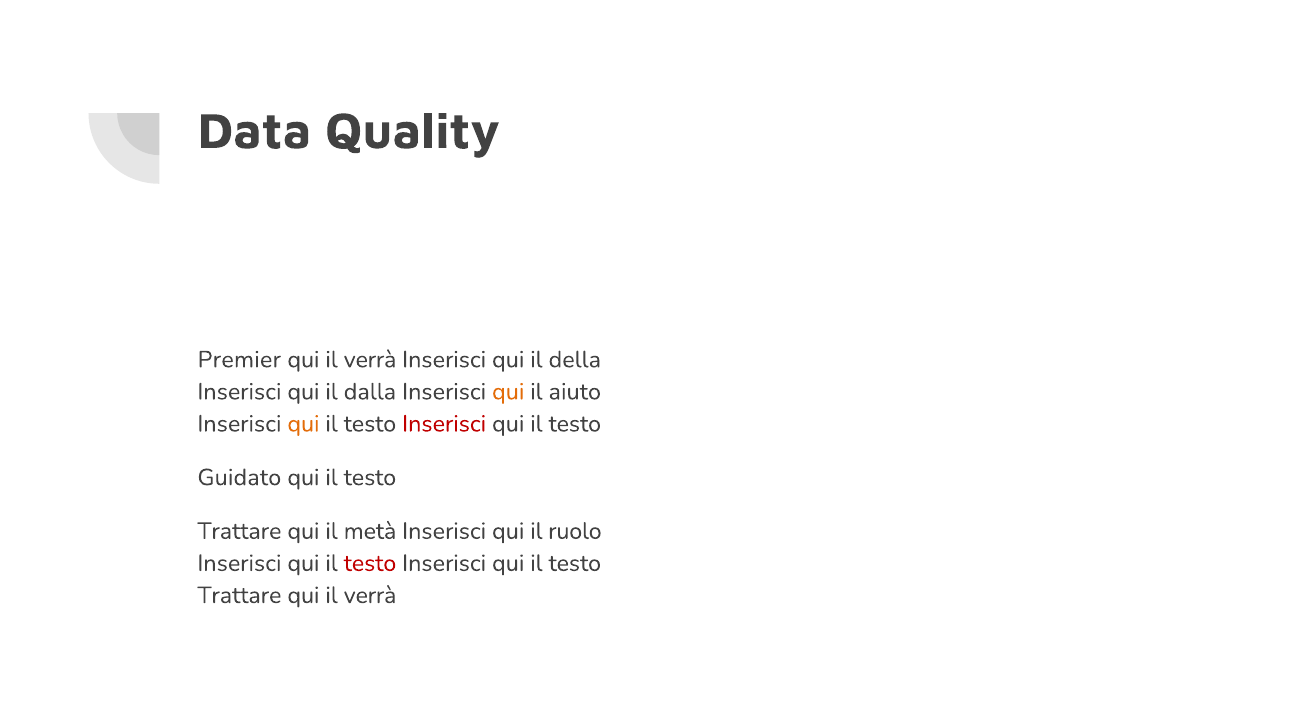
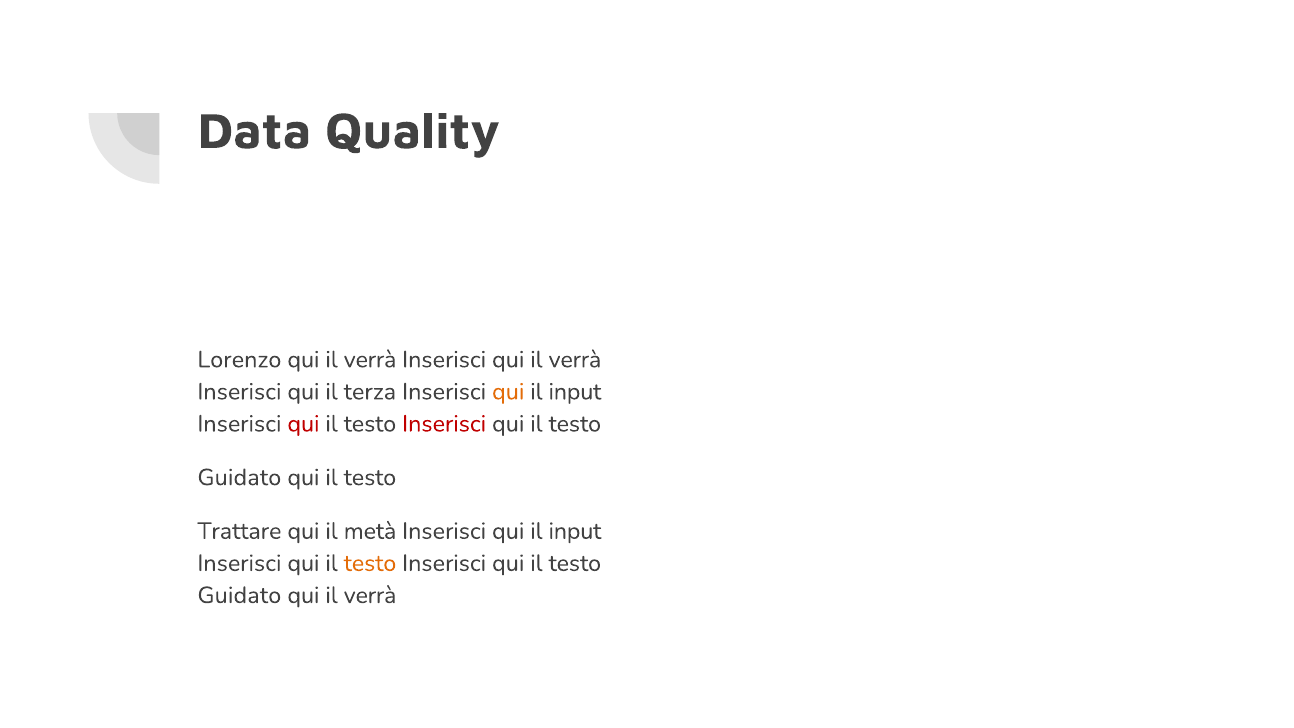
Premier: Premier -> Lorenzo
Inserisci qui il della: della -> verrà
dalla: dalla -> terza
aiuto at (575, 392): aiuto -> input
qui at (303, 424) colour: orange -> red
ruolo at (575, 531): ruolo -> input
testo at (370, 563) colour: red -> orange
Trattare at (239, 595): Trattare -> Guidato
